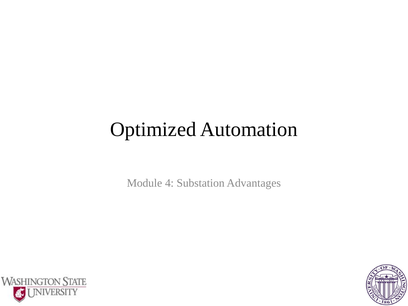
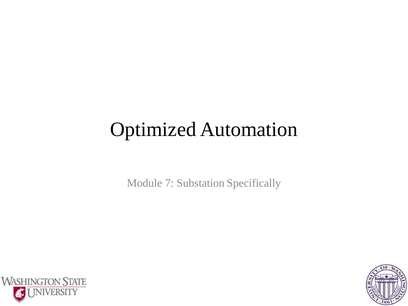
4: 4 -> 7
Advantages: Advantages -> Specifically
